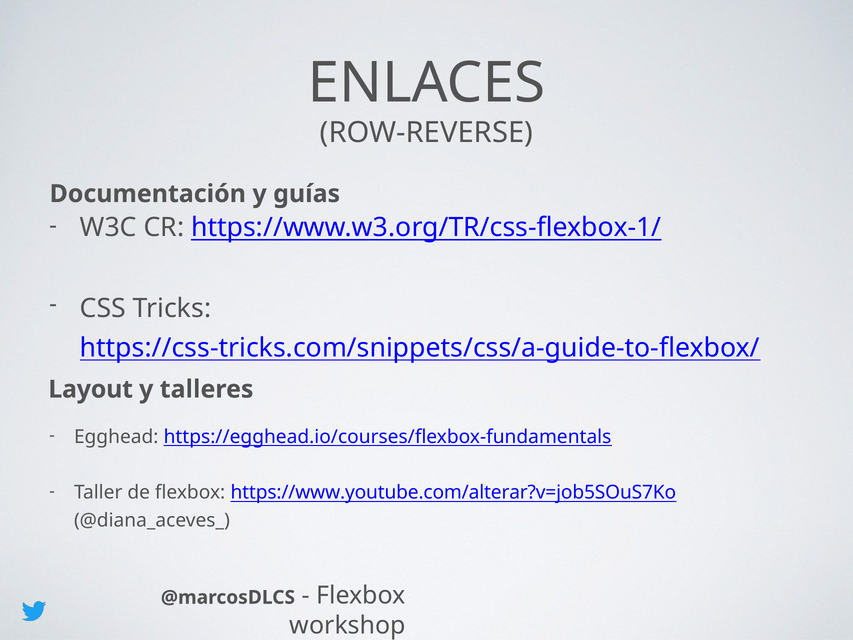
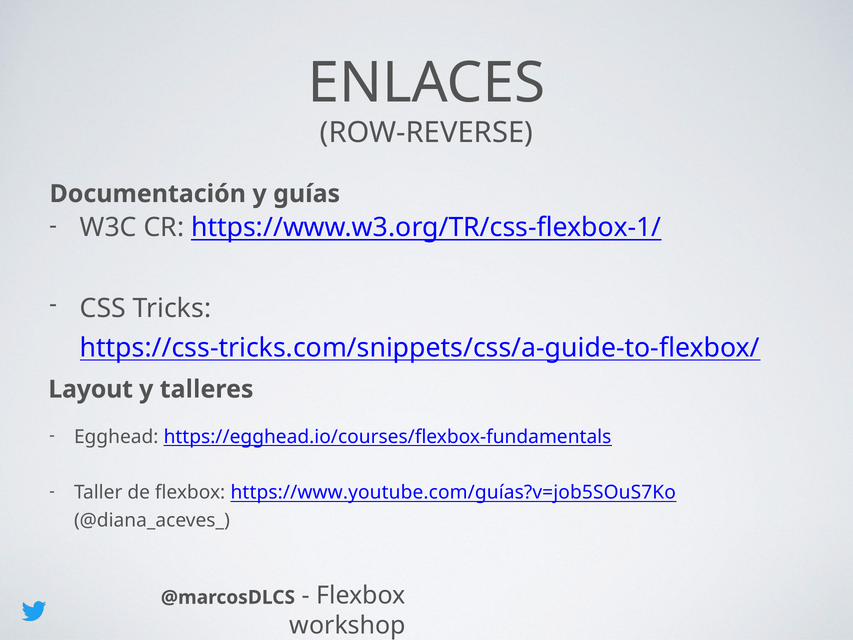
https://www.youtube.com/alterar?v=job5SOuS7Ko: https://www.youtube.com/alterar?v=job5SOuS7Ko -> https://www.youtube.com/guías?v=job5SOuS7Ko
